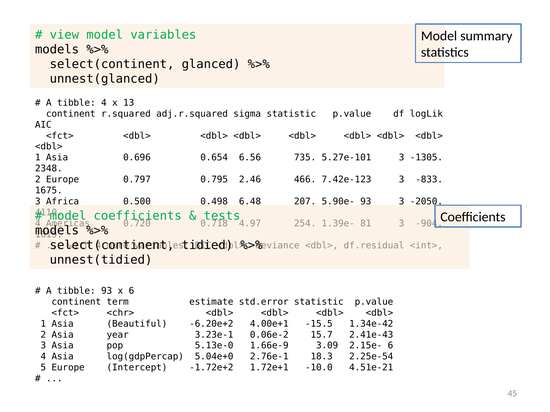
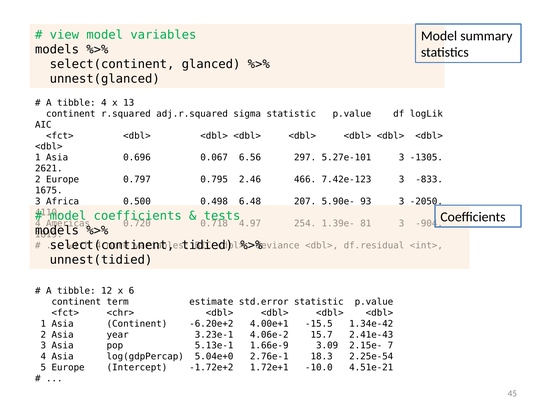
0.654: 0.654 -> 0.067
735: 735 -> 297
2348: 2348 -> 2621
tibble 93: 93 -> 12
Asia Beautiful: Beautiful -> Continent
0.06e-2: 0.06e-2 -> 4.06e-2
5.13e-0: 5.13e-0 -> 5.13e-1
2.15e- 6: 6 -> 7
